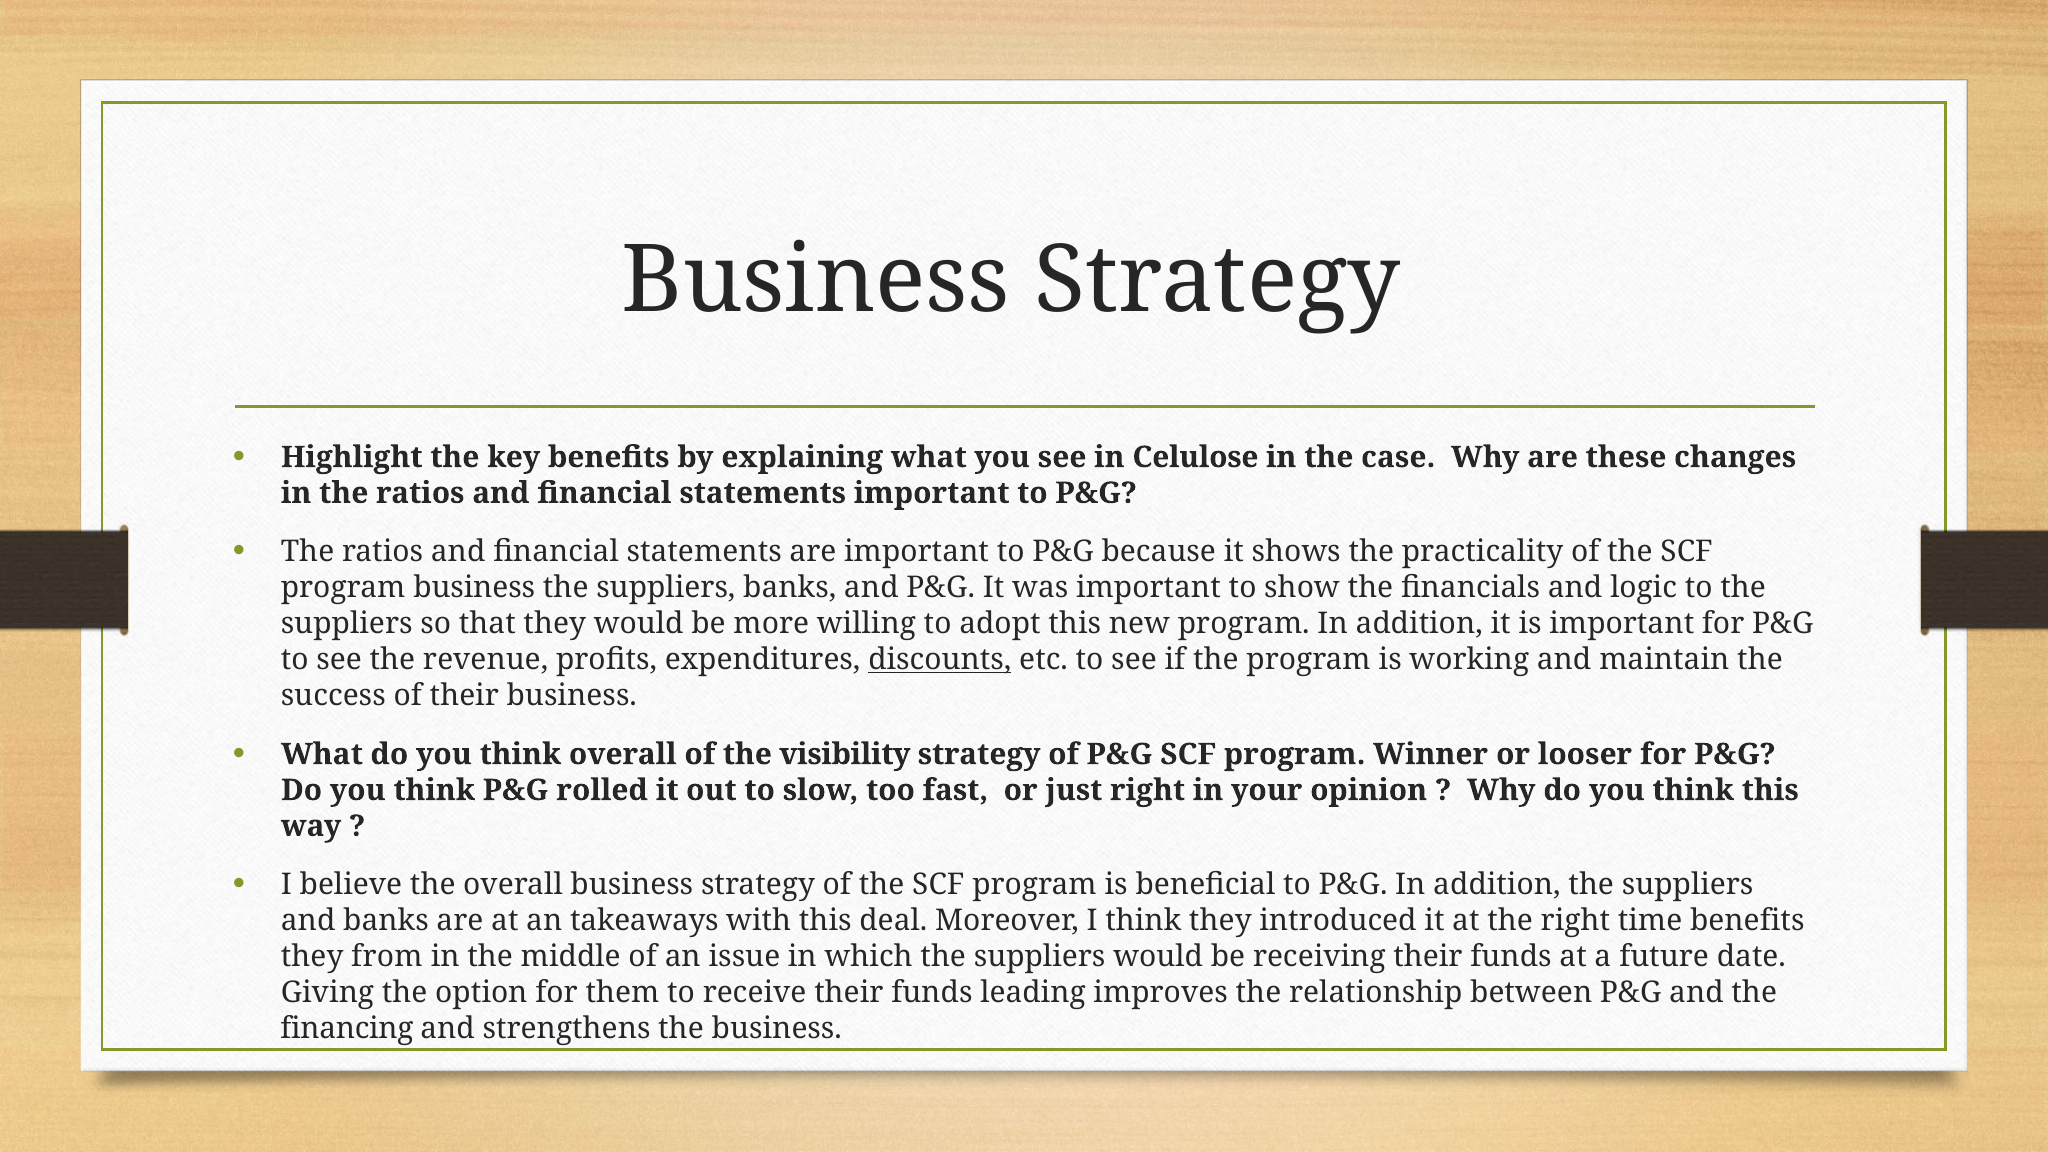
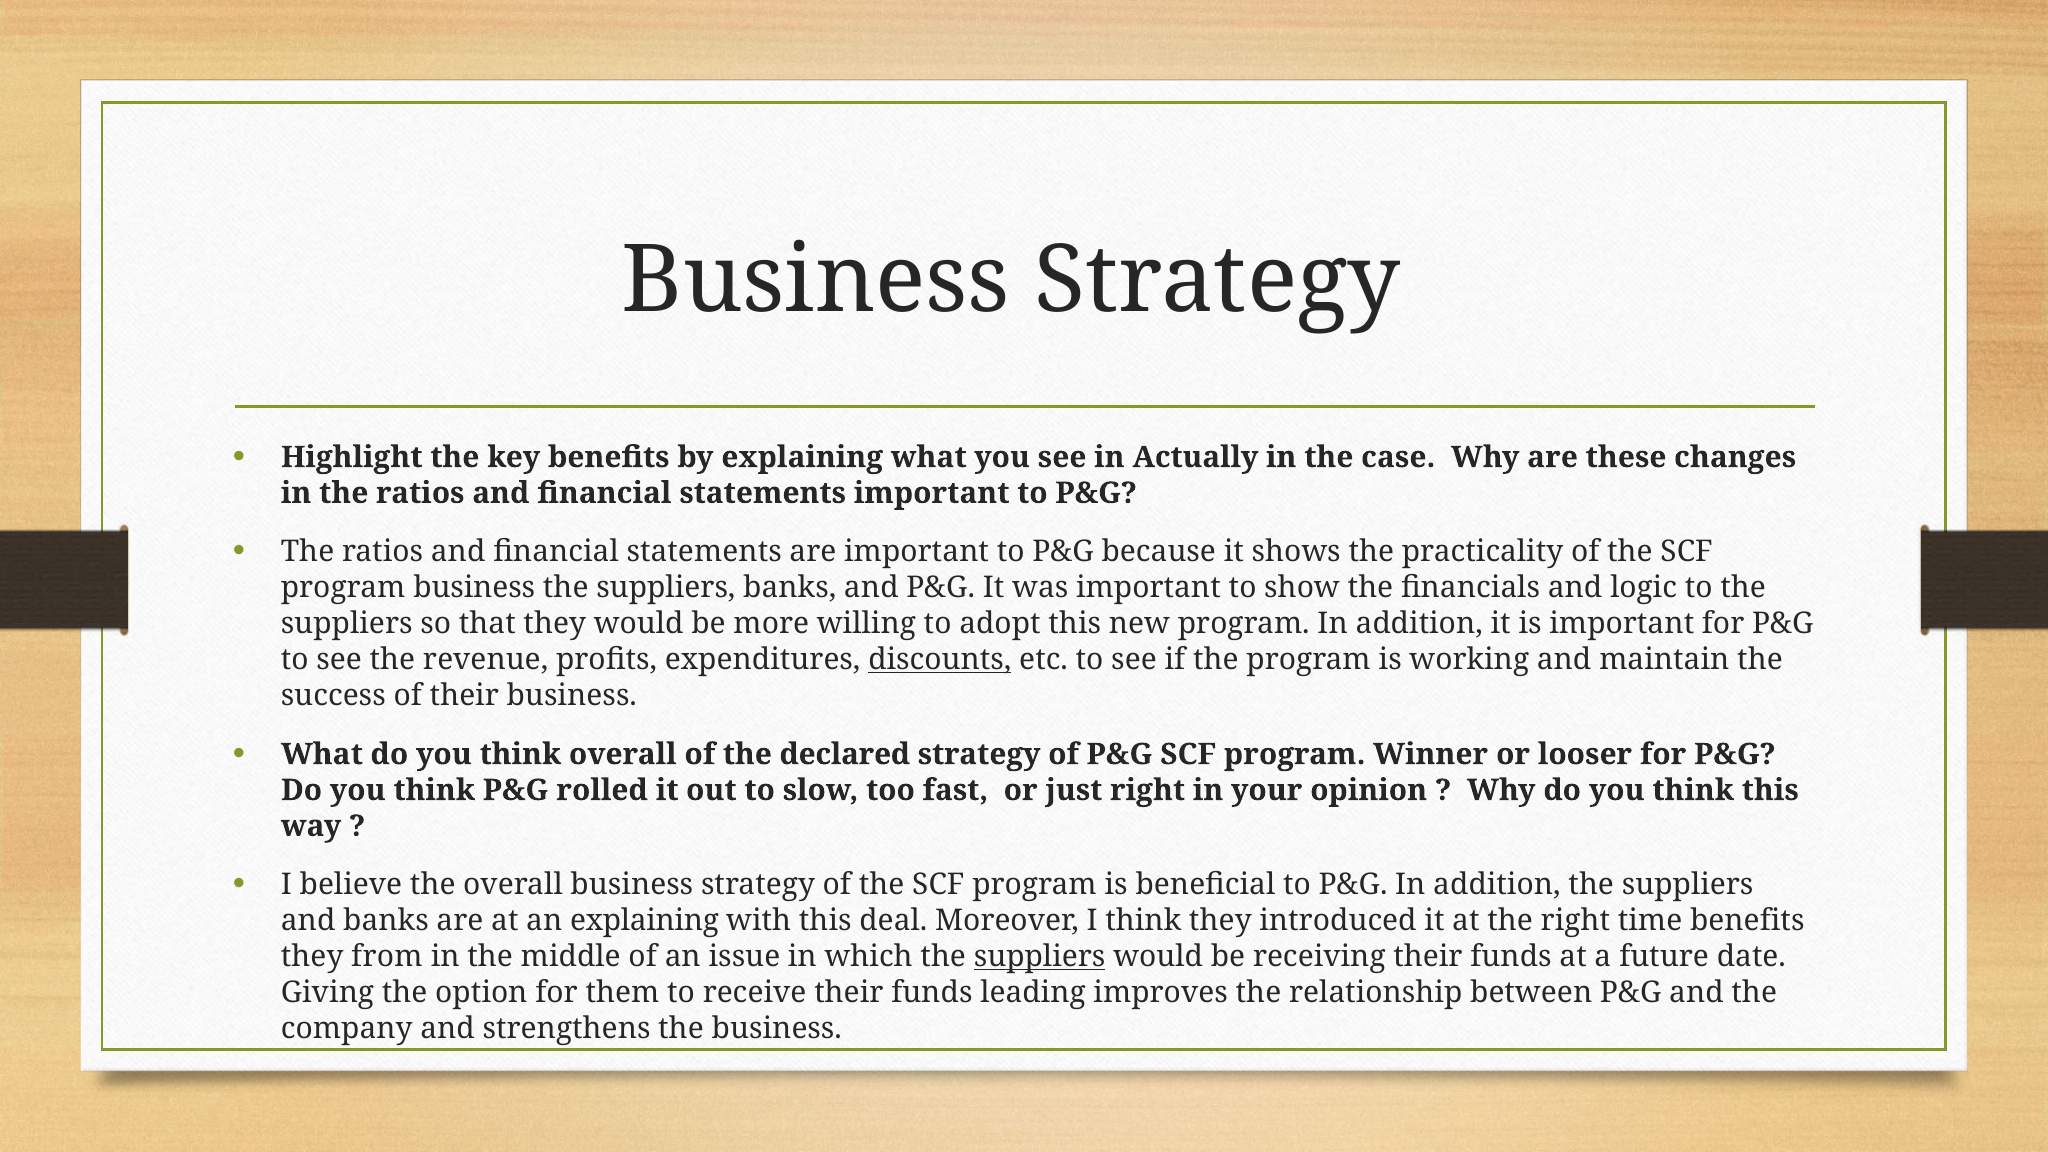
Celulose: Celulose -> Actually
visibility: visibility -> declared
an takeaways: takeaways -> explaining
suppliers at (1040, 957) underline: none -> present
financing: financing -> company
